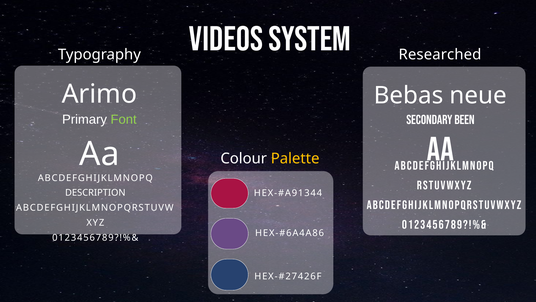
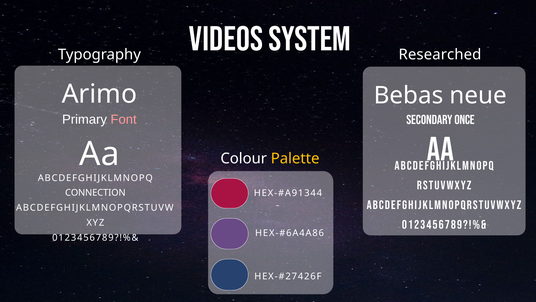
Font colour: light green -> pink
Been: Been -> Once
DESCRIPTION: DESCRIPTION -> CONNECTION
